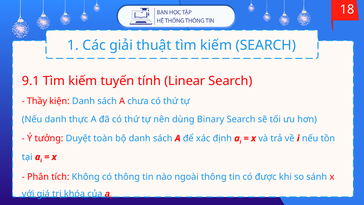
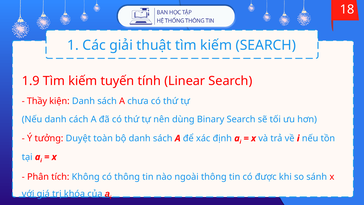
9.1: 9.1 -> 1.9
thực: thực -> cách
